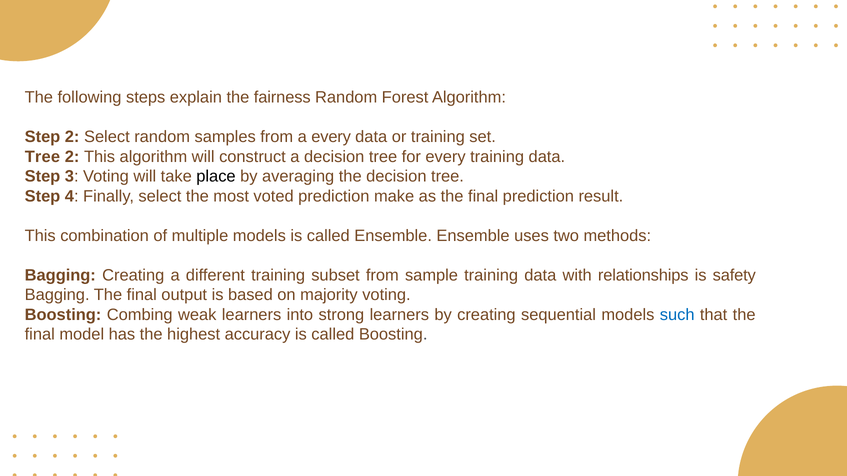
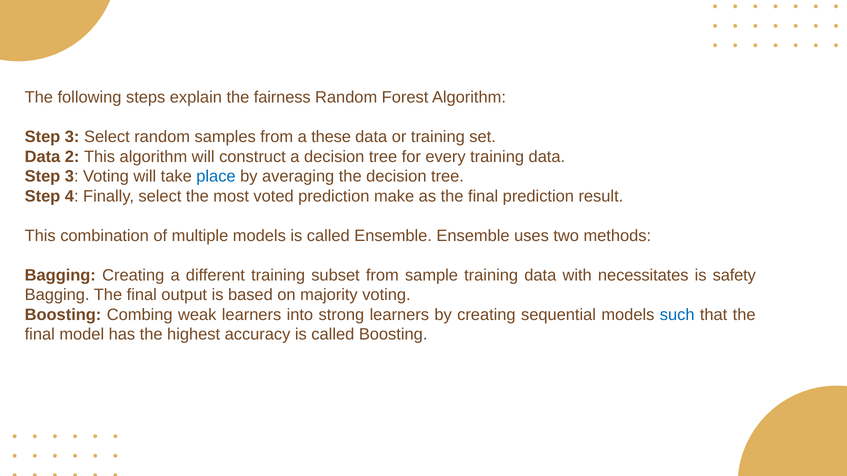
2 at (72, 137): 2 -> 3
a every: every -> these
Tree at (42, 157): Tree -> Data
place colour: black -> blue
relationships: relationships -> necessitates
